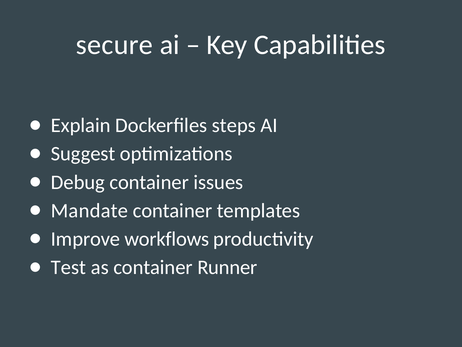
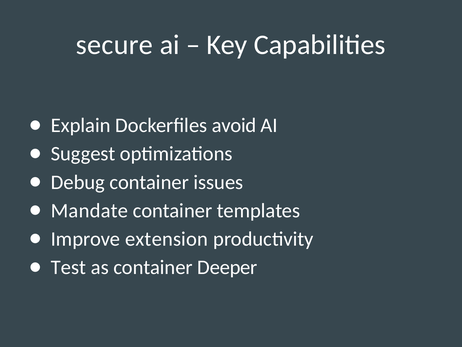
steps: steps -> avoid
workflows: workflows -> extension
Runner: Runner -> Deeper
